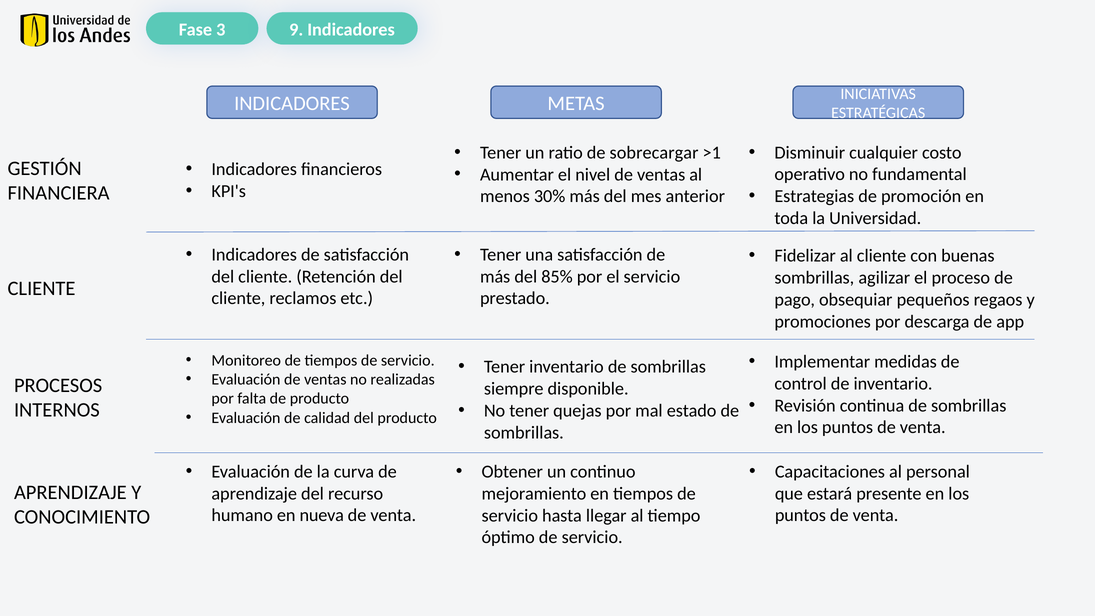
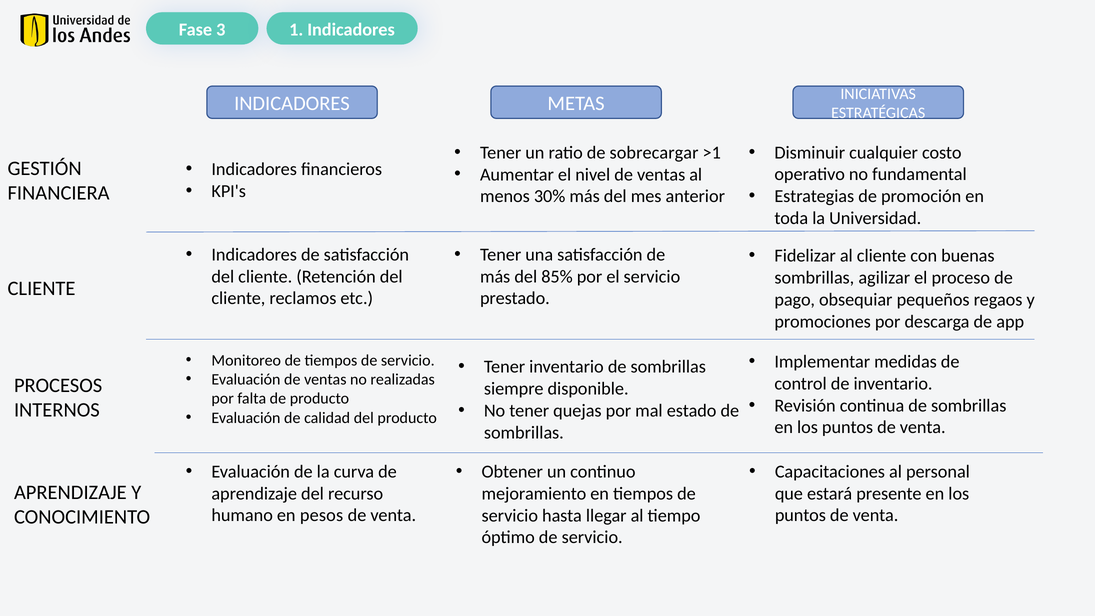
9: 9 -> 1
nueva: nueva -> pesos
